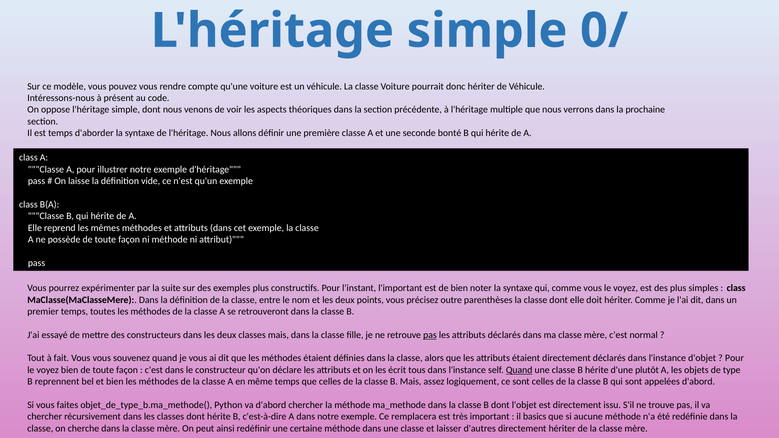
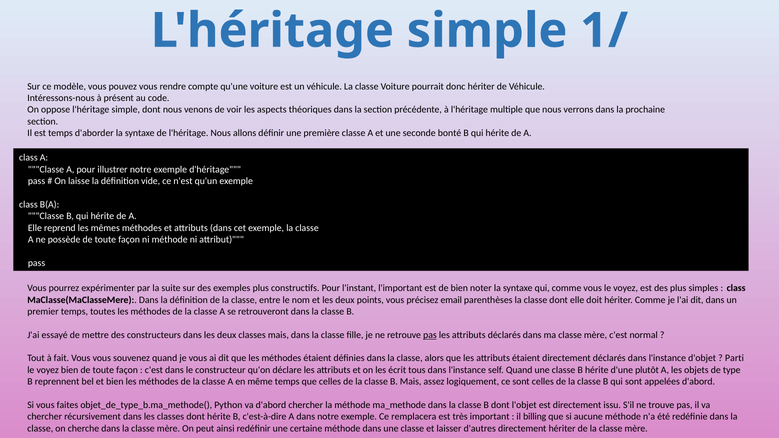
0/: 0/ -> 1/
outre: outre -> email
Pour at (734, 358): Pour -> Parti
Quand at (519, 370) underline: present -> none
basics: basics -> billing
